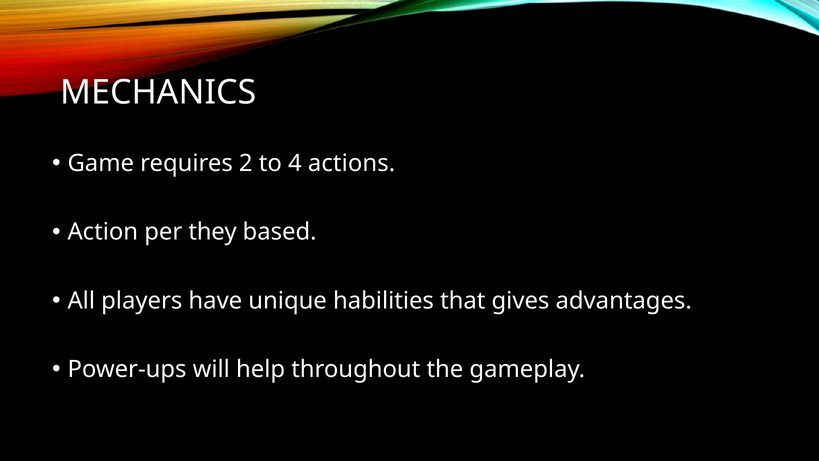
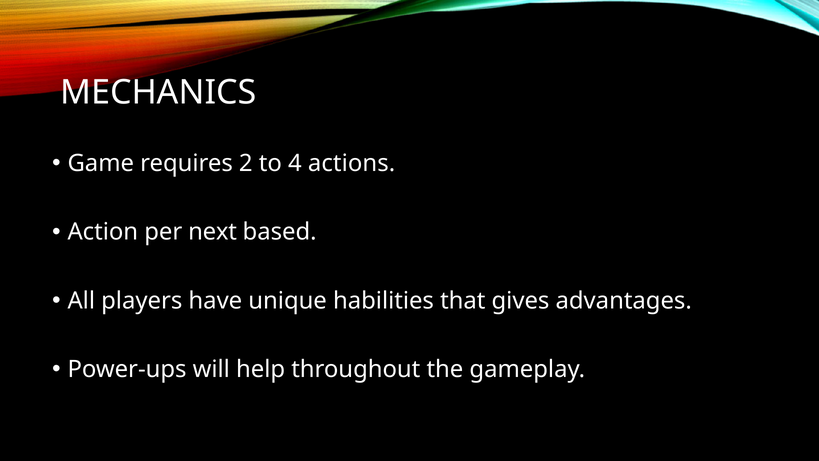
they: they -> next
